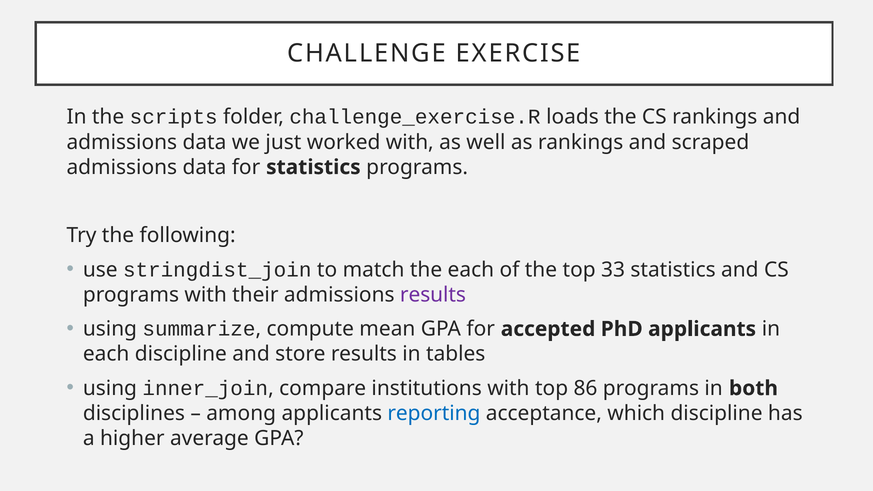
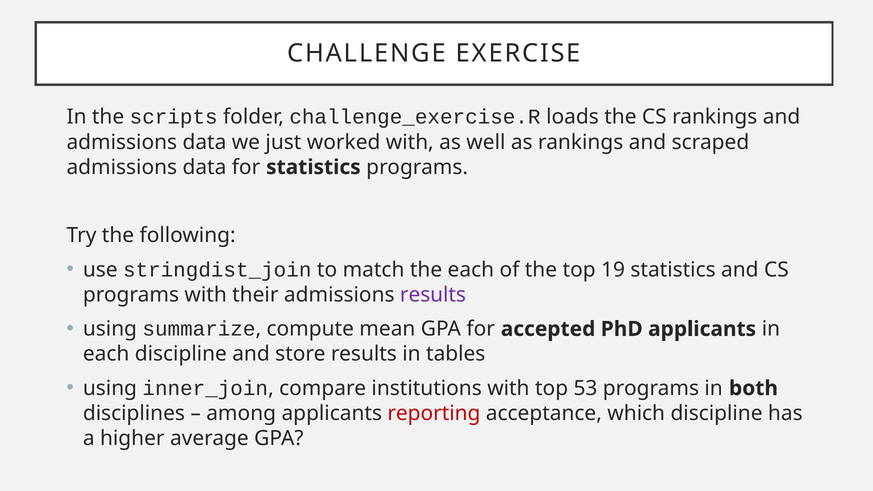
33: 33 -> 19
86: 86 -> 53
reporting colour: blue -> red
